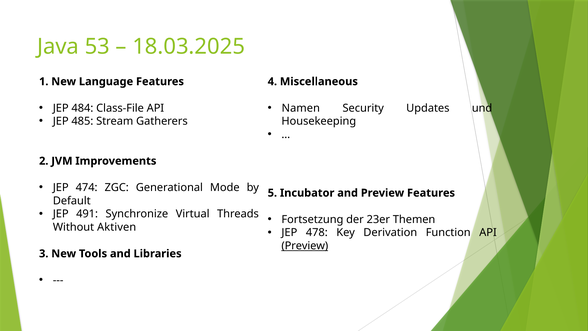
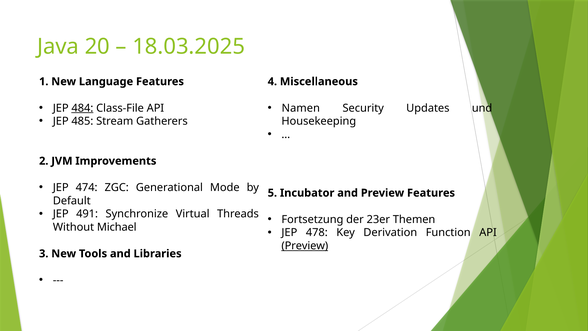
53: 53 -> 20
484 underline: none -> present
Aktiven: Aktiven -> Michael
